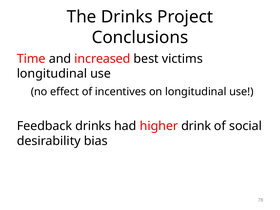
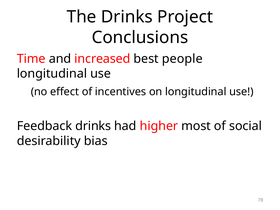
victims: victims -> people
drink: drink -> most
